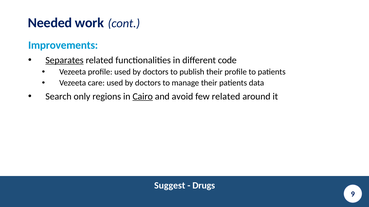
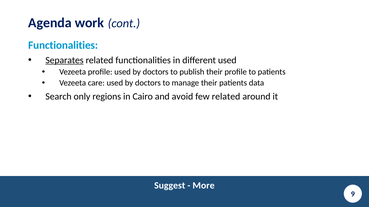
Needed: Needed -> Agenda
Improvements at (63, 45): Improvements -> Functionalities
different code: code -> used
Cairo underline: present -> none
Drugs: Drugs -> More
